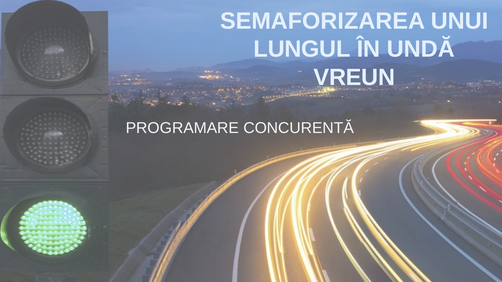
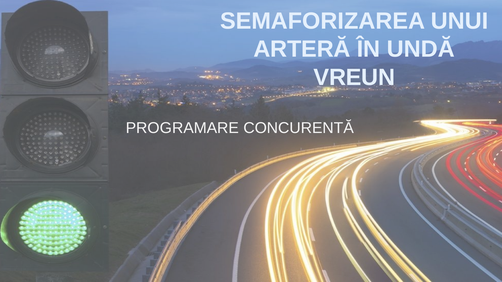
LUNGUL: LUNGUL -> ARTERĂ
